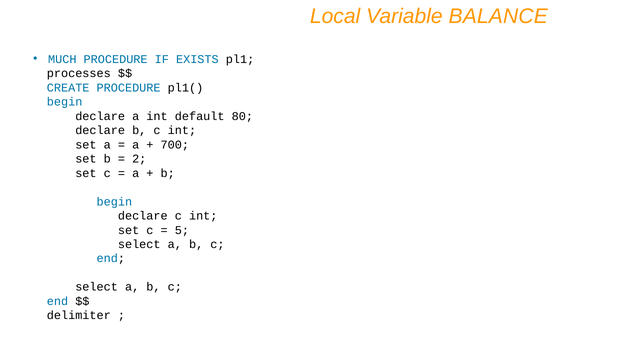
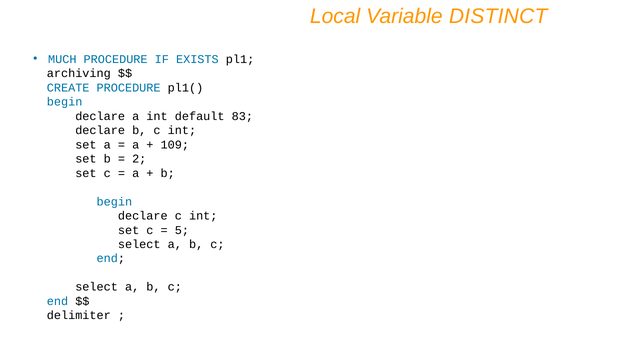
BALANCE: BALANCE -> DISTINCT
processes: processes -> archiving
80: 80 -> 83
700: 700 -> 109
